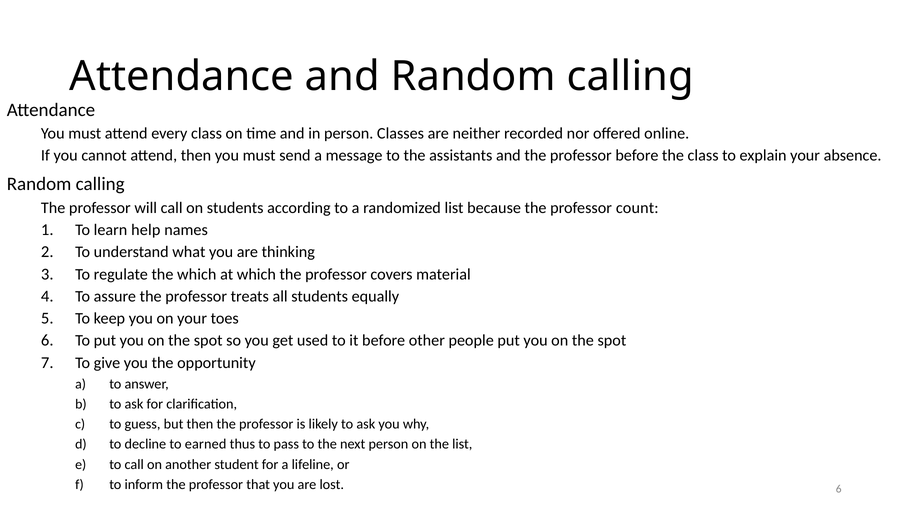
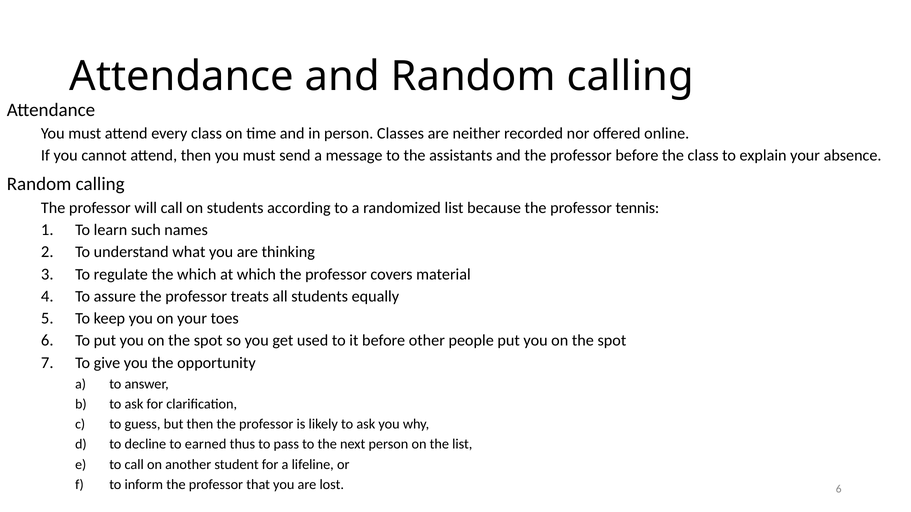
count: count -> tennis
help: help -> such
